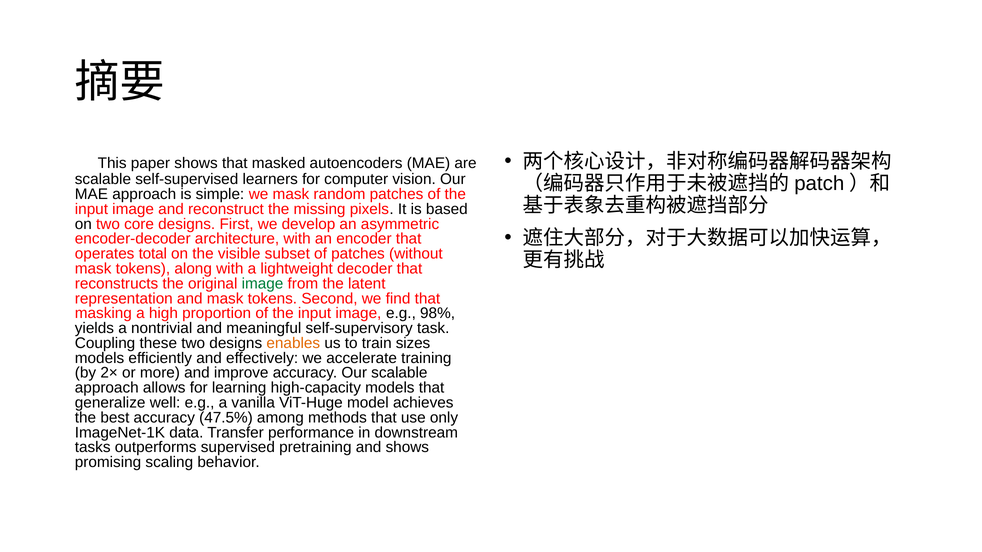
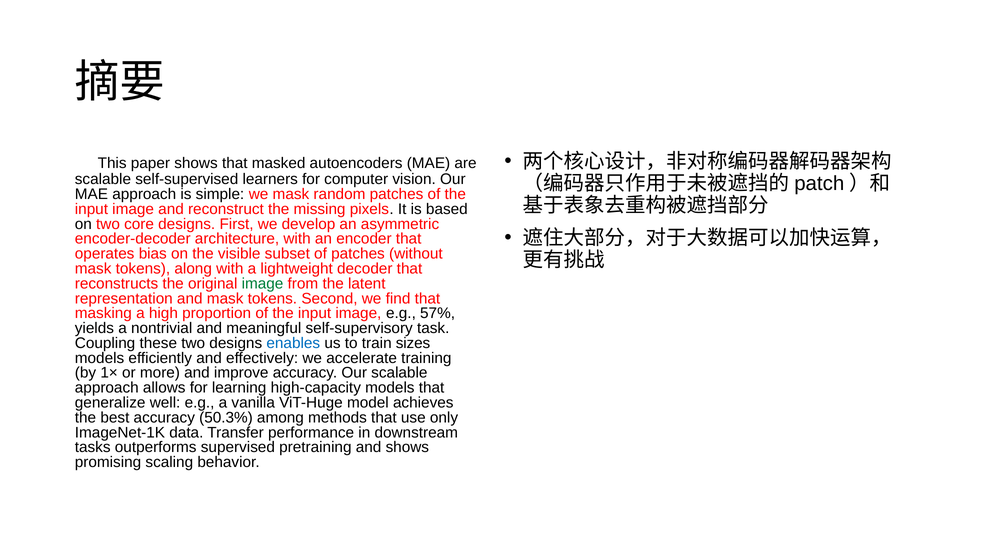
total: total -> bias
98%: 98% -> 57%
enables colour: orange -> blue
2×: 2× -> 1×
47.5%: 47.5% -> 50.3%
